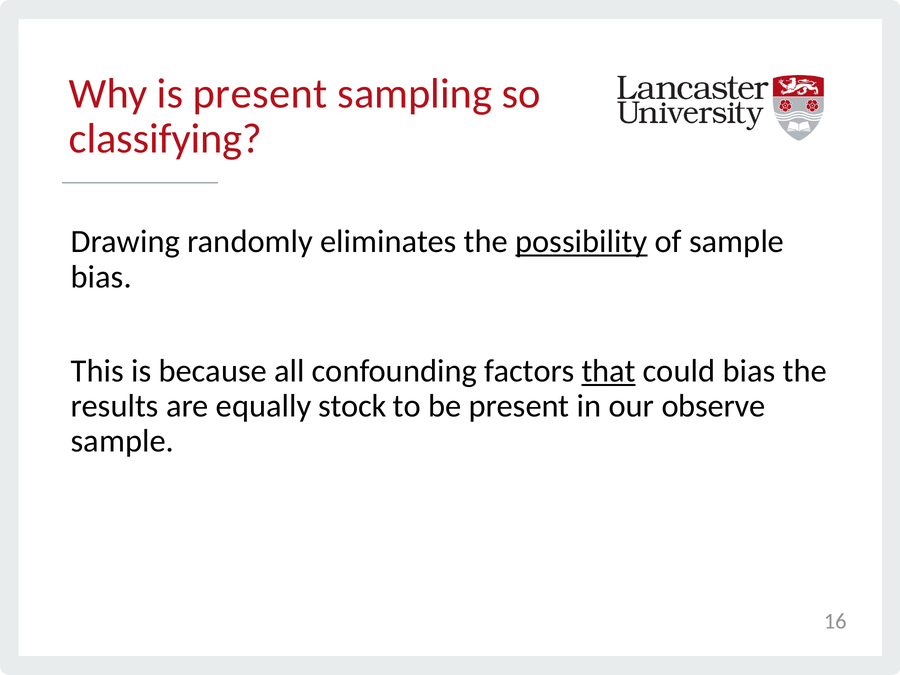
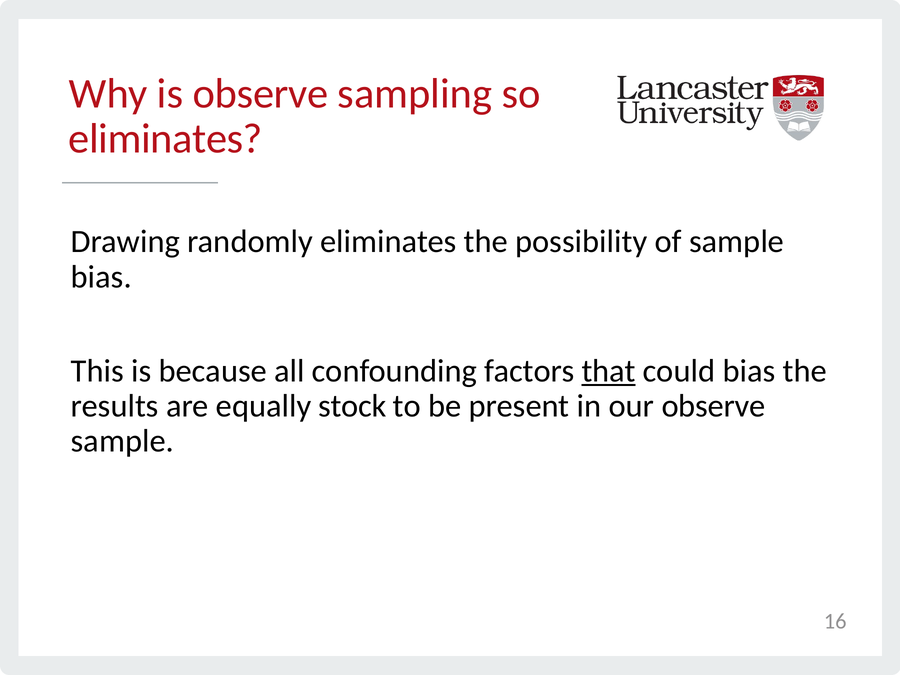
is present: present -> observe
classifying at (165, 139): classifying -> eliminates
possibility underline: present -> none
